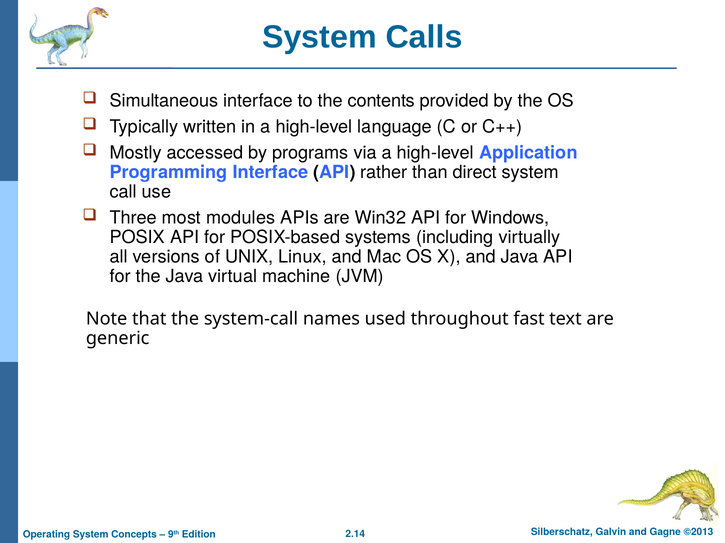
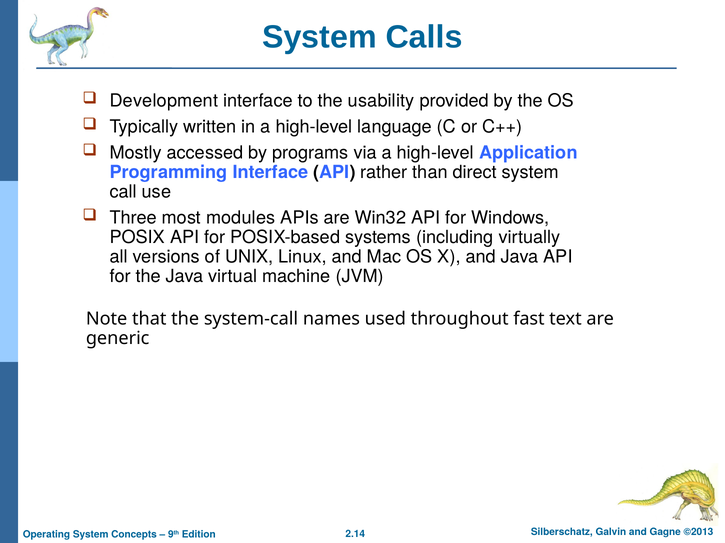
Simultaneous: Simultaneous -> Development
contents: contents -> usability
